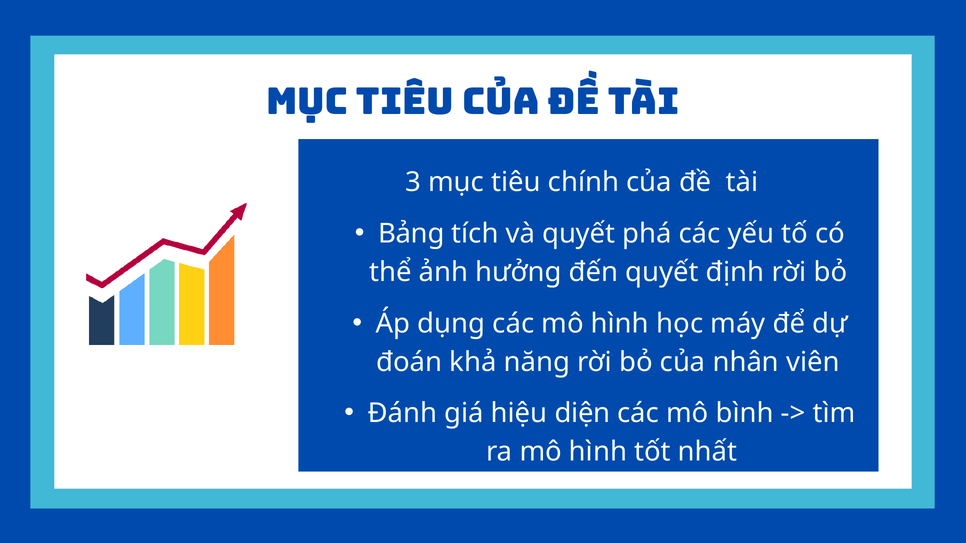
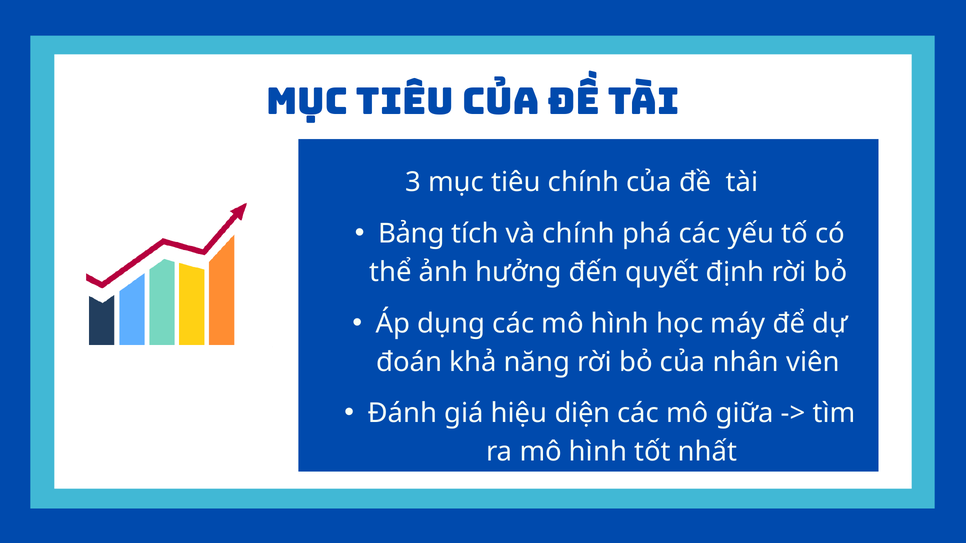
và quyết: quyết -> chính
bình: bình -> giữa
